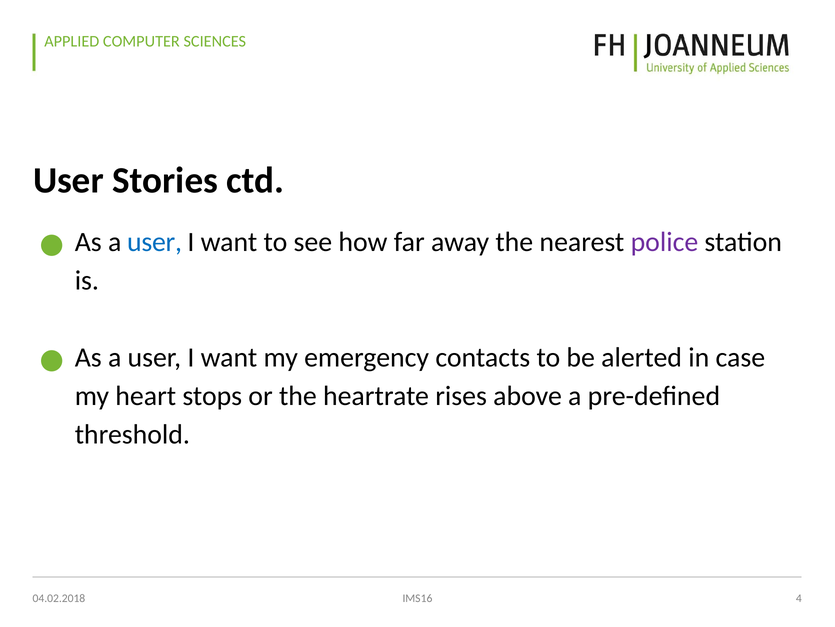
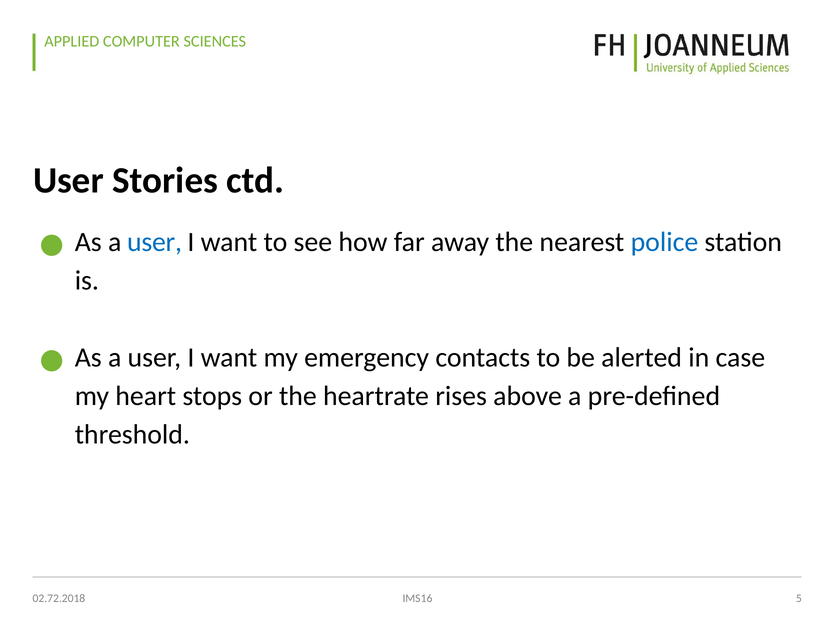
police colour: purple -> blue
04.02.2018: 04.02.2018 -> 02.72.2018
4: 4 -> 5
